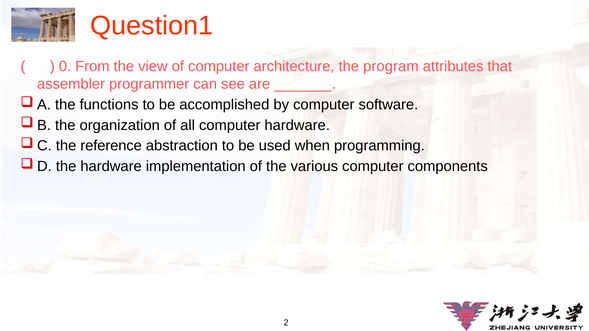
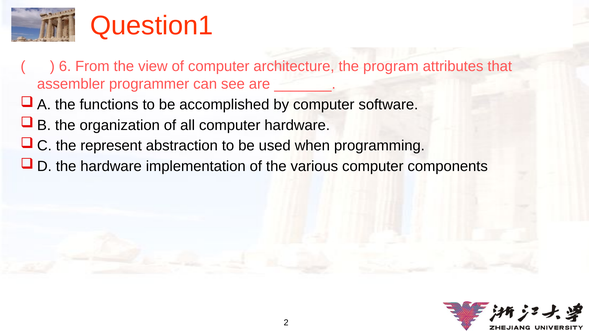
0: 0 -> 6
reference: reference -> represent
